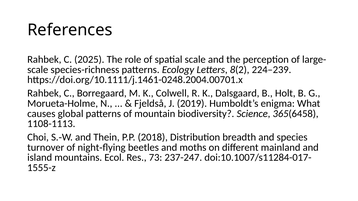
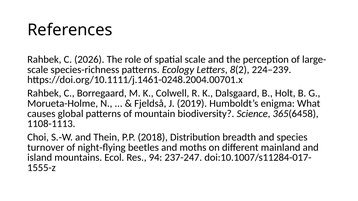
2025: 2025 -> 2026
73: 73 -> 94
